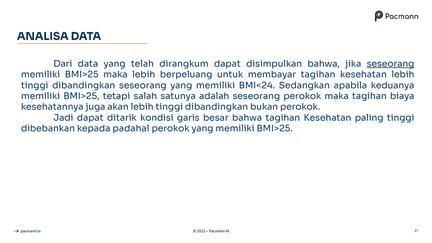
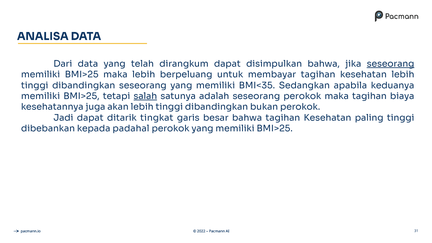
BMI<24: BMI<24 -> BMI<35
salah underline: none -> present
kondisi: kondisi -> tingkat
